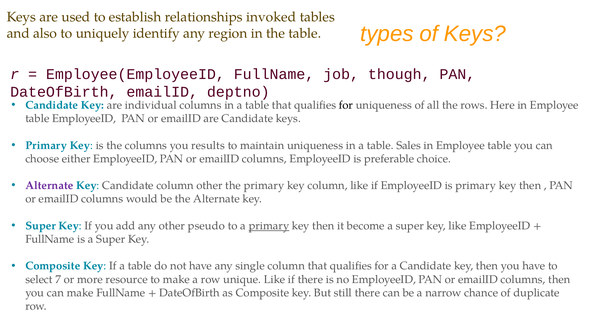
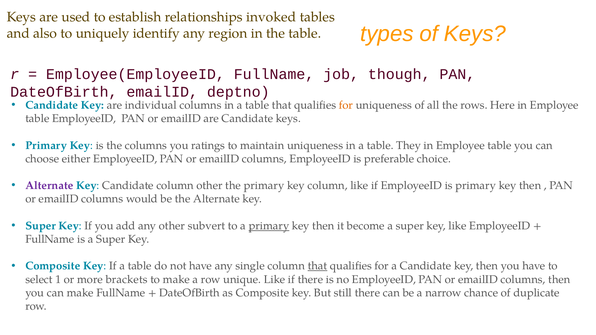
for at (346, 105) colour: black -> orange
results: results -> ratings
Sales: Sales -> They
pseudo: pseudo -> subvert
that at (317, 266) underline: none -> present
7: 7 -> 1
resource: resource -> brackets
